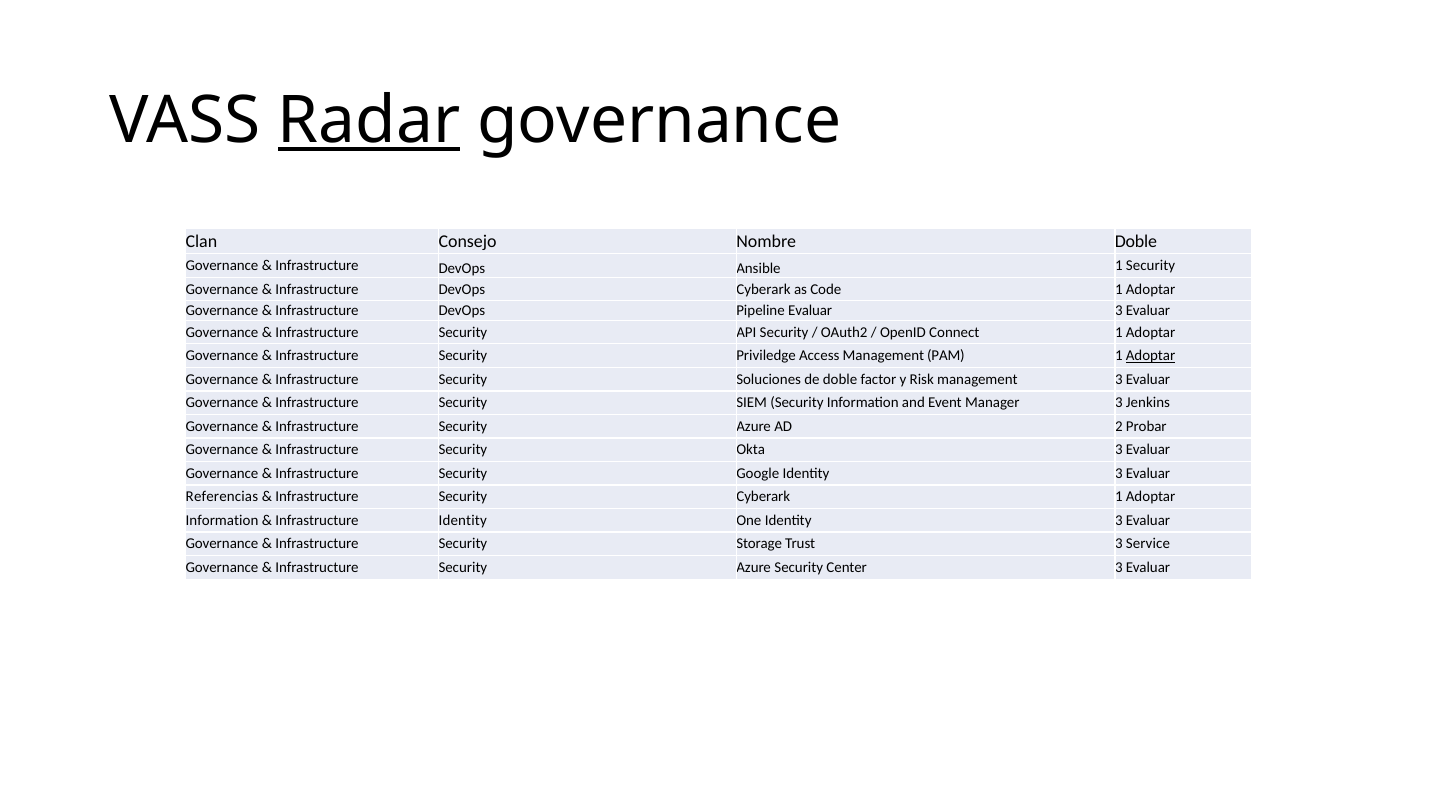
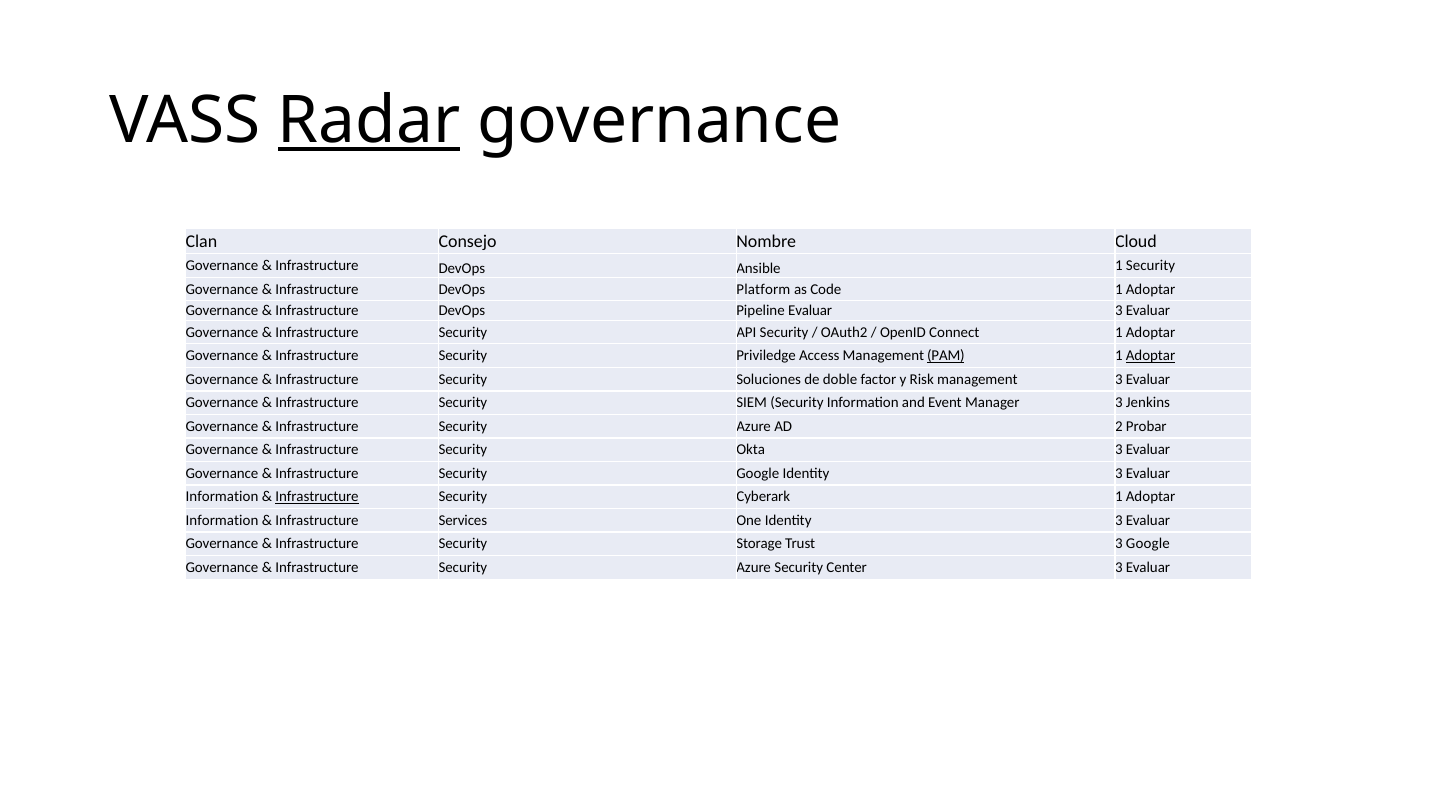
Nombre Doble: Doble -> Cloud
DevOps Cyberark: Cyberark -> Platform
PAM underline: none -> present
Referencias at (222, 497): Referencias -> Information
Infrastructure at (317, 497) underline: none -> present
Infrastructure Identity: Identity -> Services
3 Service: Service -> Google
